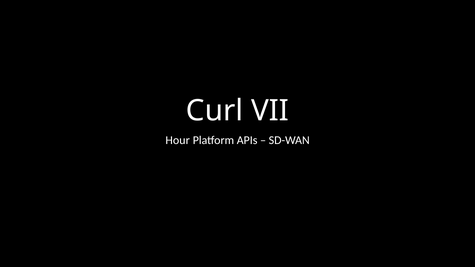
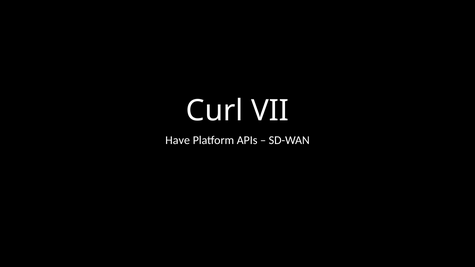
Hour: Hour -> Have
